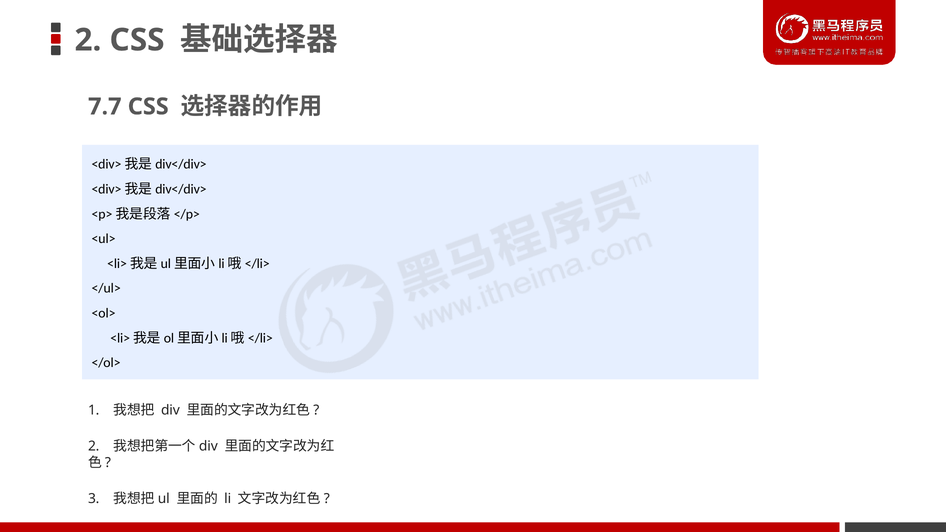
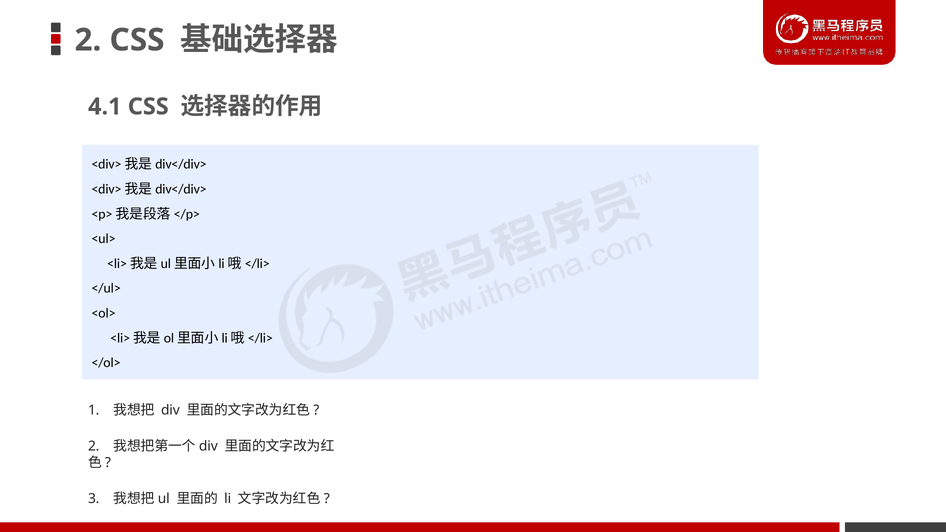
7.7: 7.7 -> 4.1
